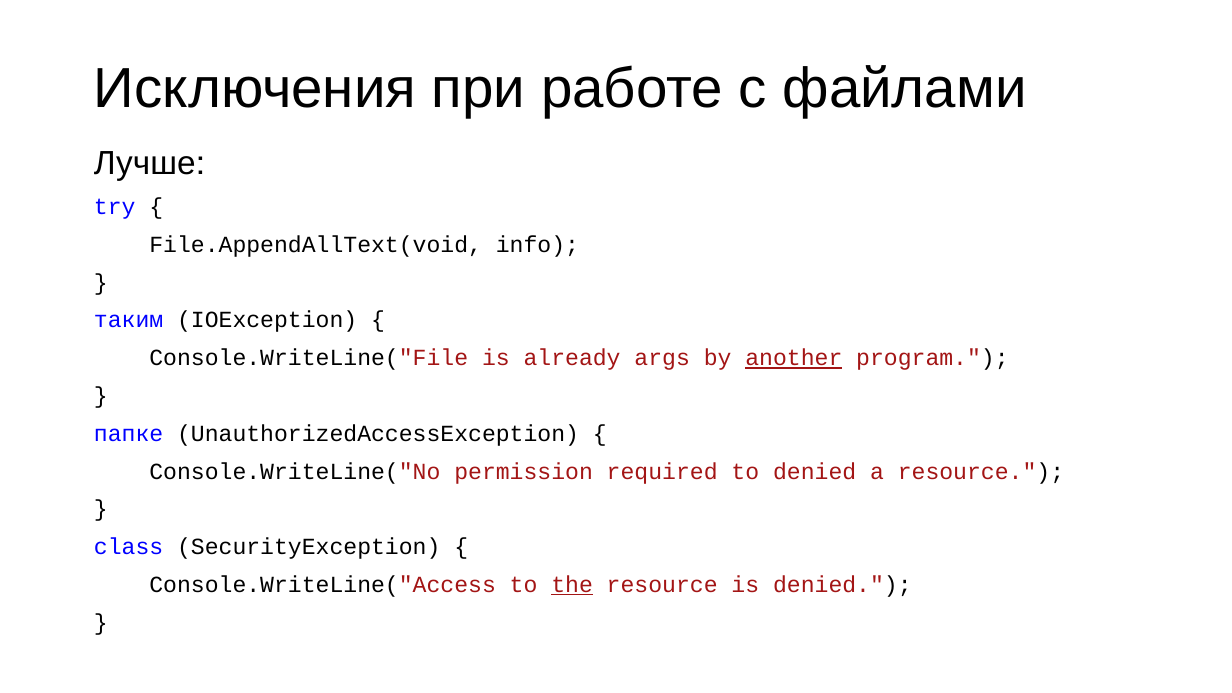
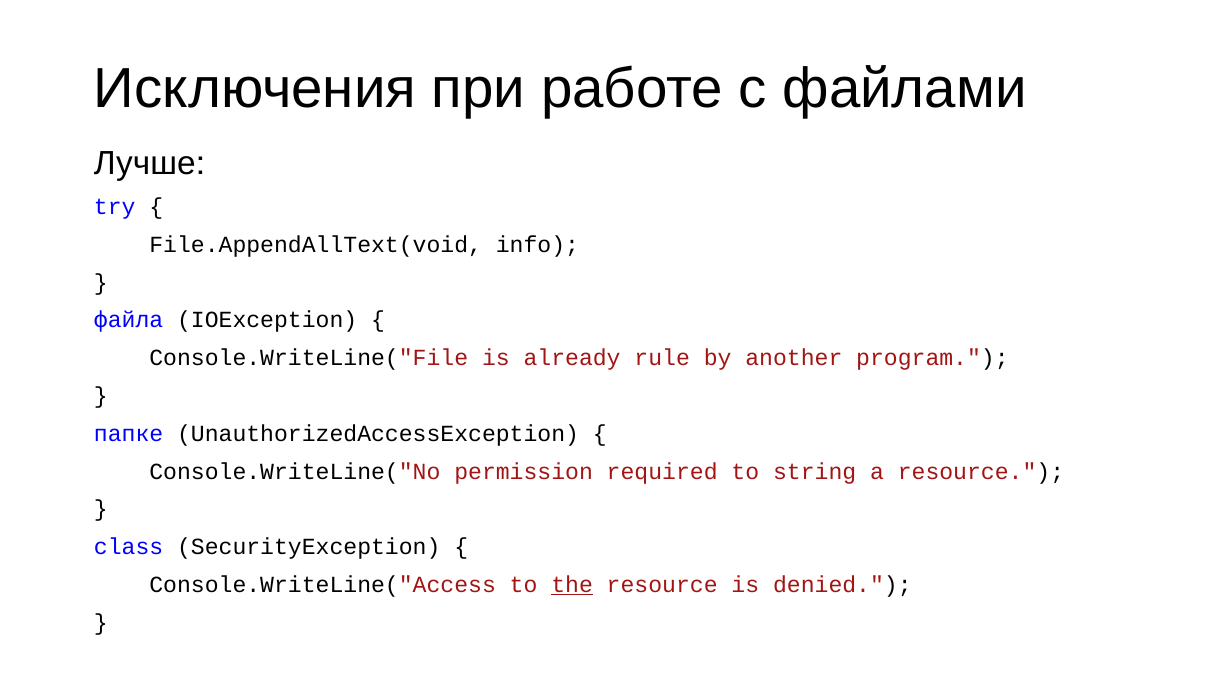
таким: таким -> файла
args: args -> rule
another underline: present -> none
to denied: denied -> string
